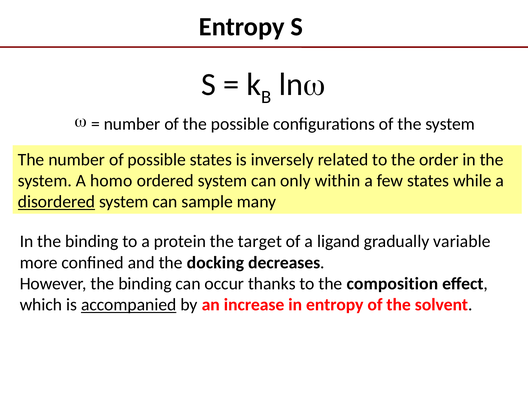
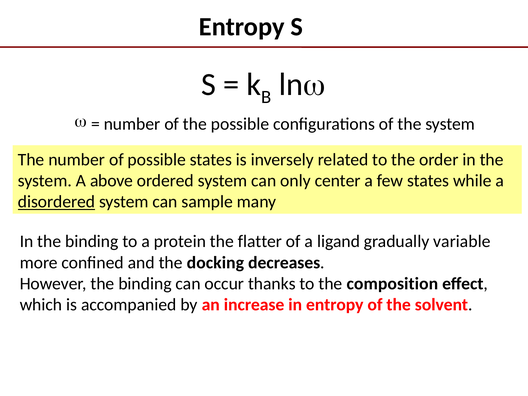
homo: homo -> above
within: within -> center
target: target -> flatter
accompanied underline: present -> none
